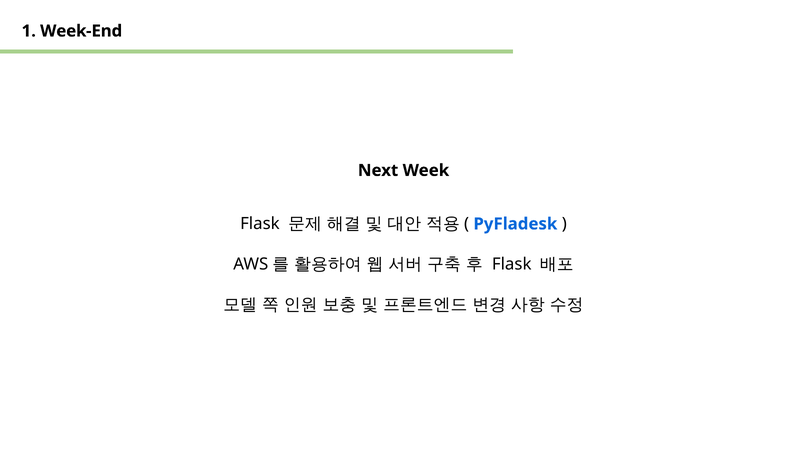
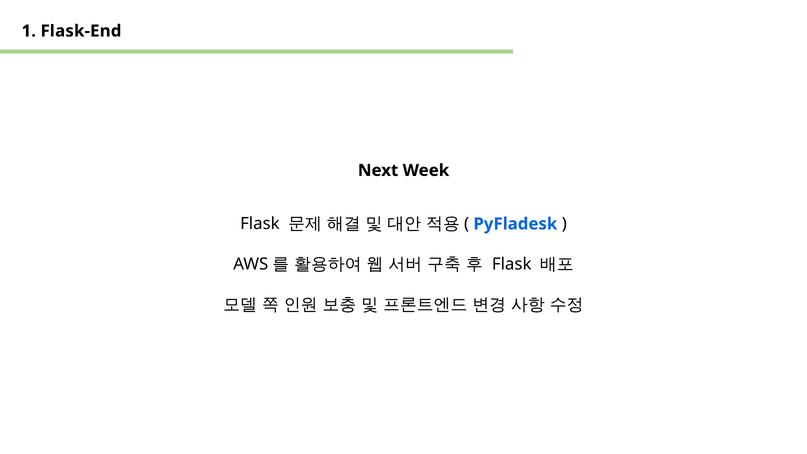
Week-End: Week-End -> Flask-End
